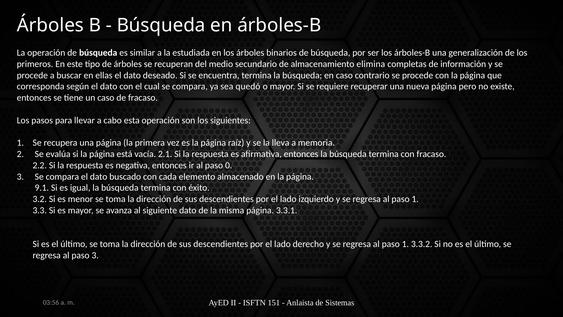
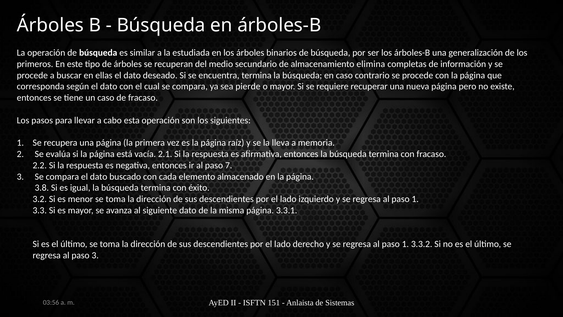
quedó: quedó -> pierde
0: 0 -> 7
9.1: 9.1 -> 3.8
